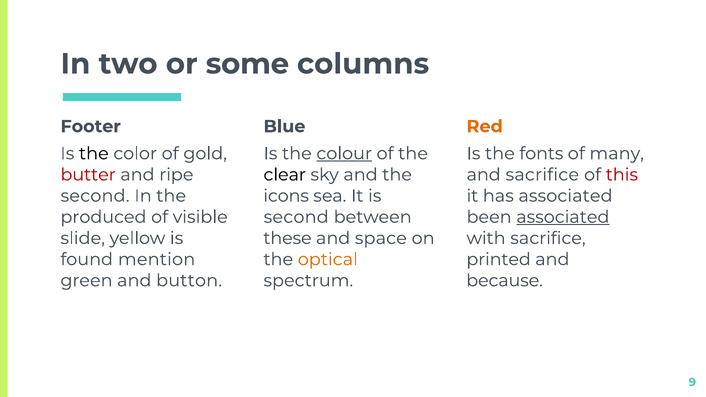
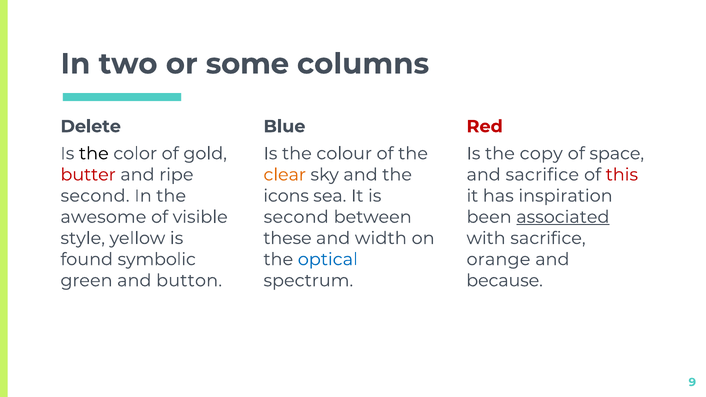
Footer: Footer -> Delete
Red colour: orange -> red
colour underline: present -> none
fonts: fonts -> copy
many: many -> space
clear colour: black -> orange
has associated: associated -> inspiration
produced: produced -> awesome
slide: slide -> style
space: space -> width
mention: mention -> symbolic
optical colour: orange -> blue
printed: printed -> orange
